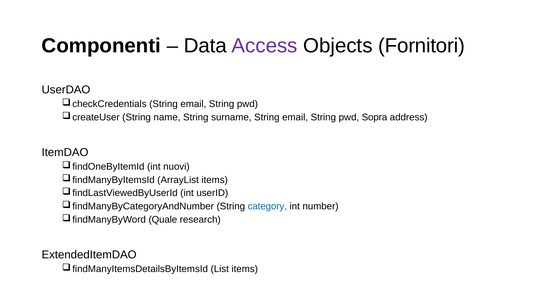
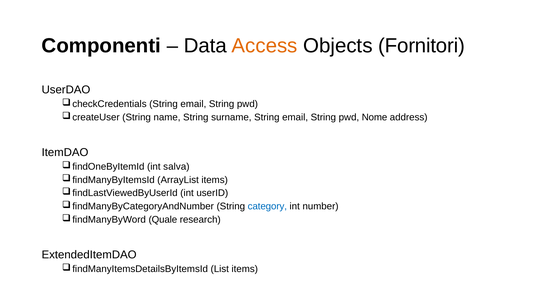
Access colour: purple -> orange
Sopra: Sopra -> Nome
nuovi: nuovi -> salva
